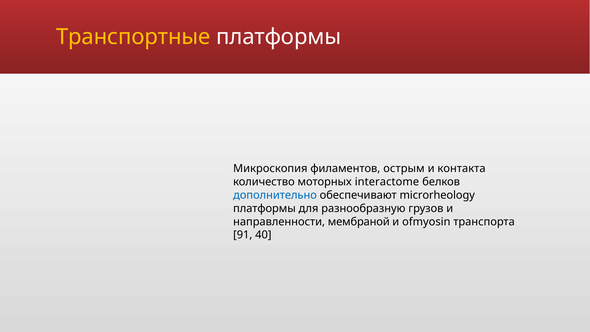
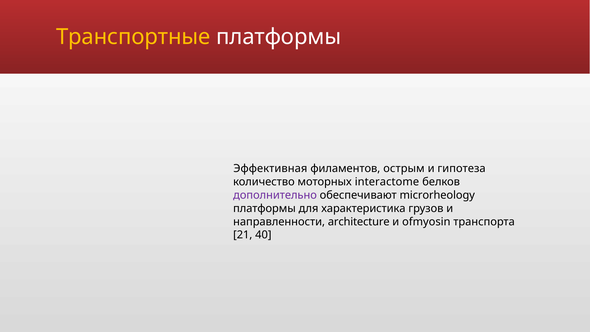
Микроскопия: Микроскопия -> Эффективная
контакта: контакта -> гипотеза
дополнительно colour: blue -> purple
разнообразную: разнообразную -> характеристика
мембраной: мембраной -> architecture
91: 91 -> 21
